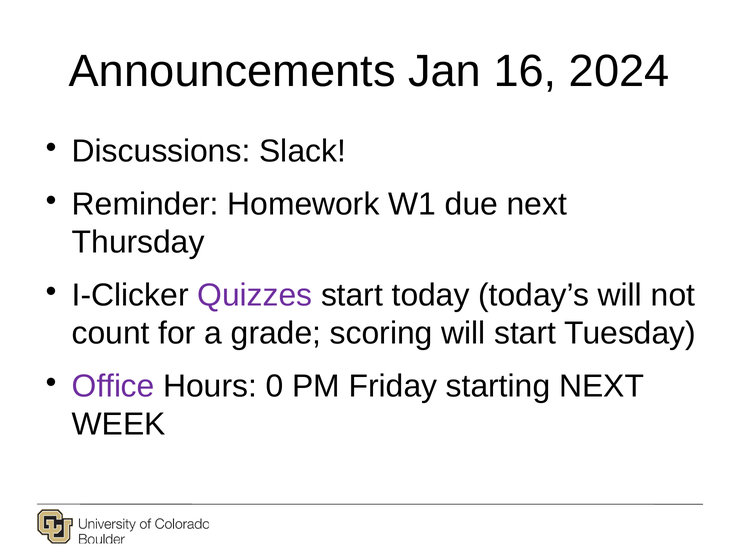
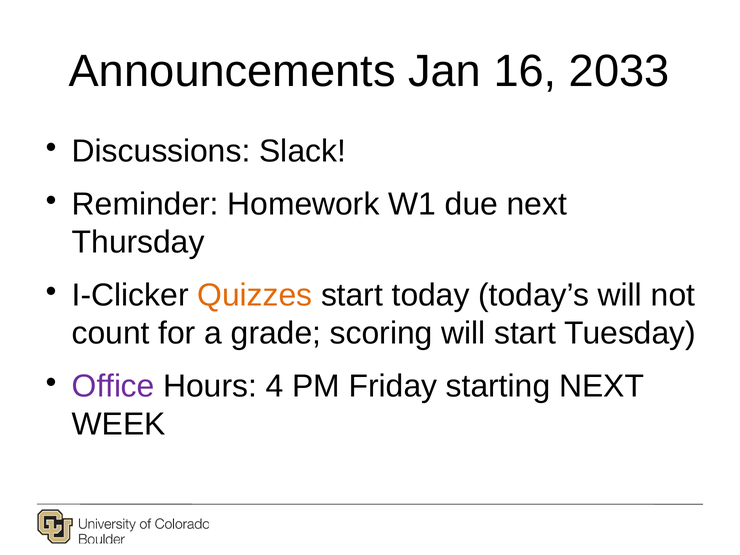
2024: 2024 -> 2033
Quizzes colour: purple -> orange
0: 0 -> 4
